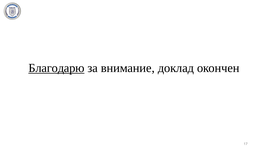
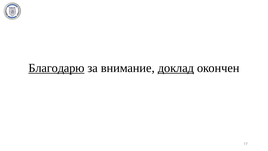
доклад underline: none -> present
